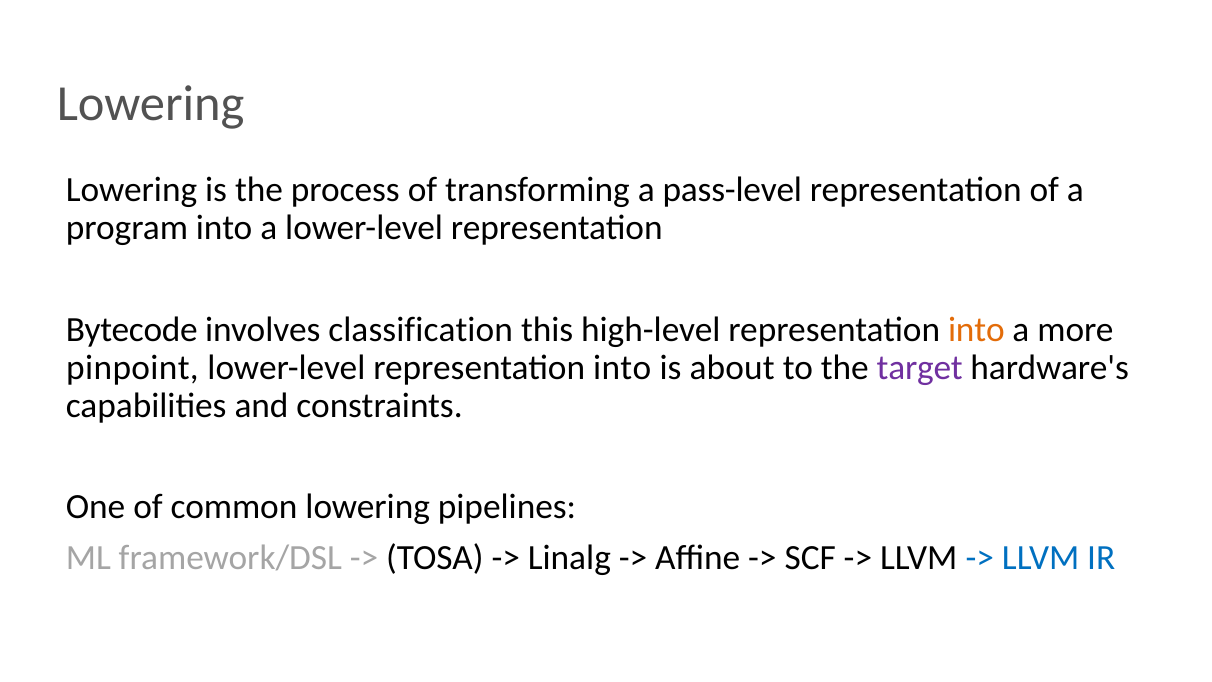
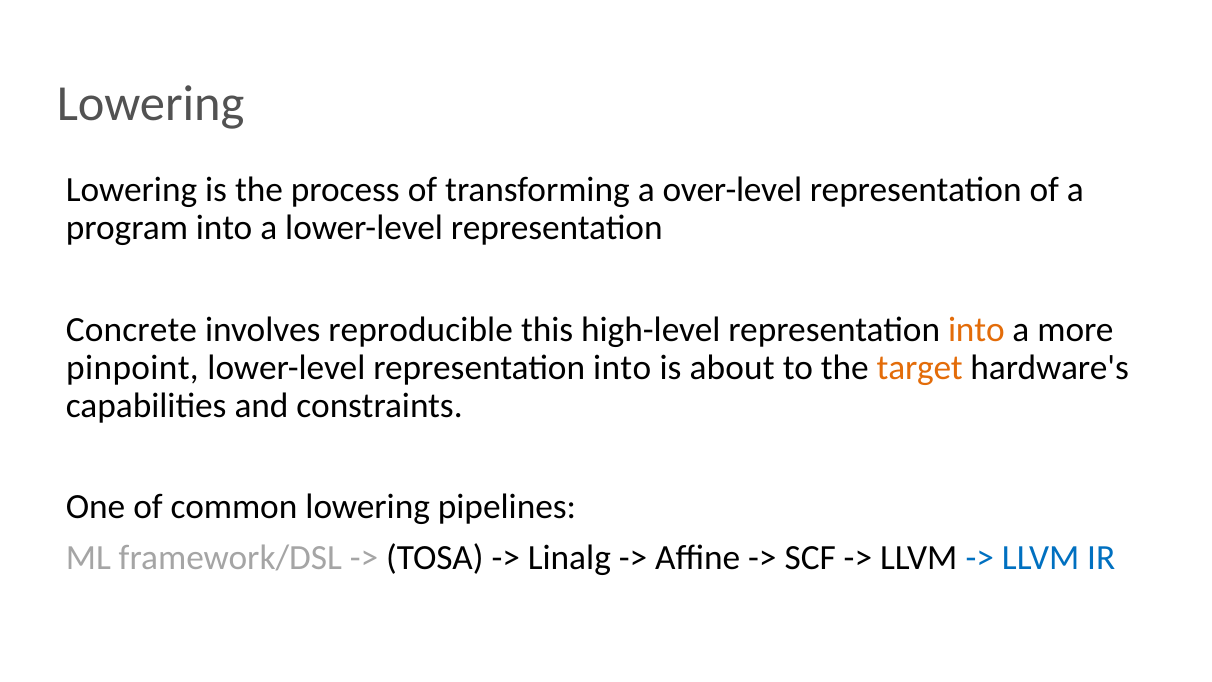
pass-level: pass-level -> over-level
Bytecode: Bytecode -> Concrete
classification: classification -> reproducible
target colour: purple -> orange
